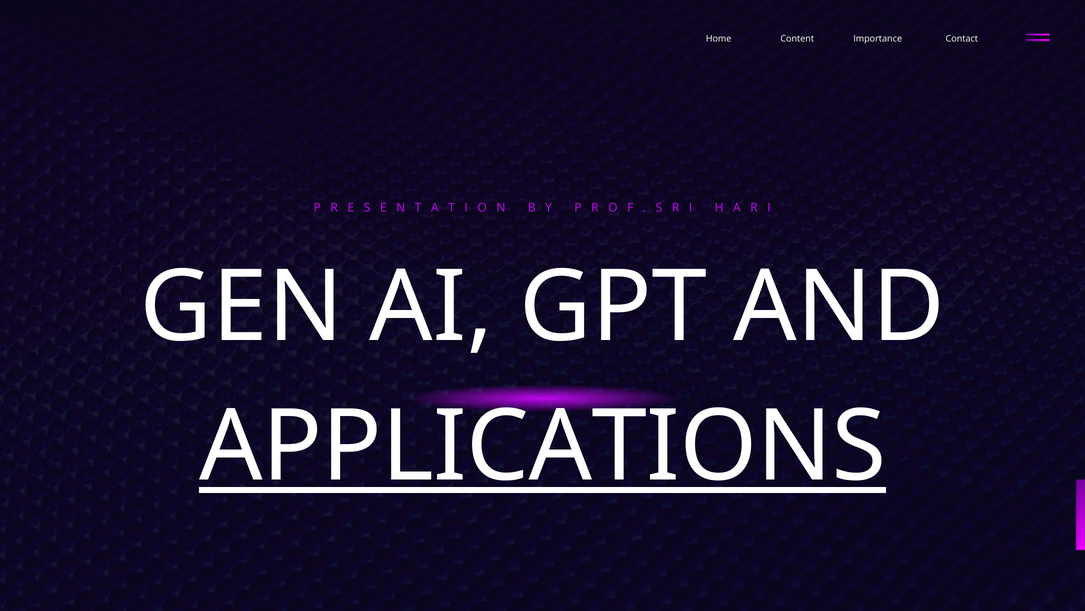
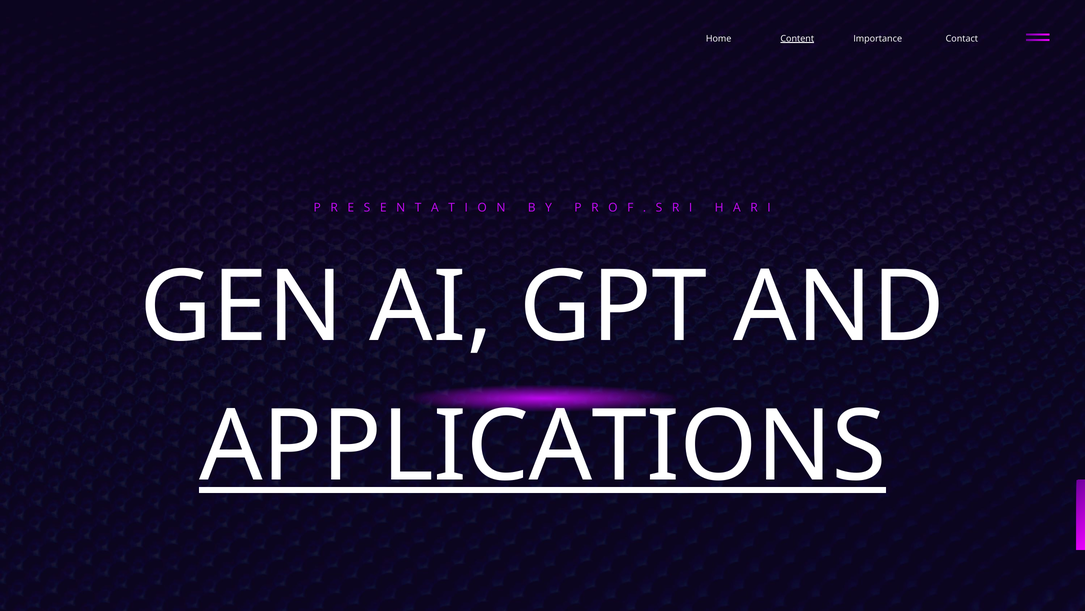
Content underline: none -> present
